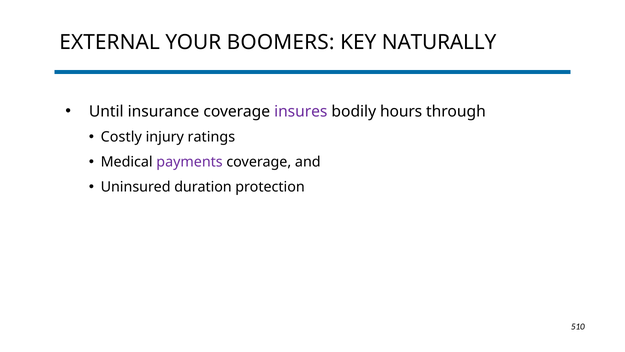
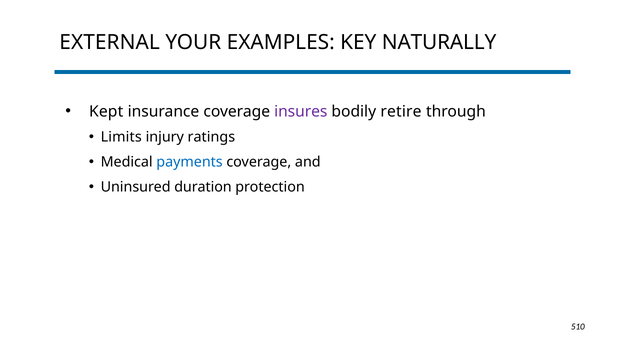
BOOMERS: BOOMERS -> EXAMPLES
Until: Until -> Kept
hours: hours -> retire
Costly: Costly -> Limits
payments colour: purple -> blue
